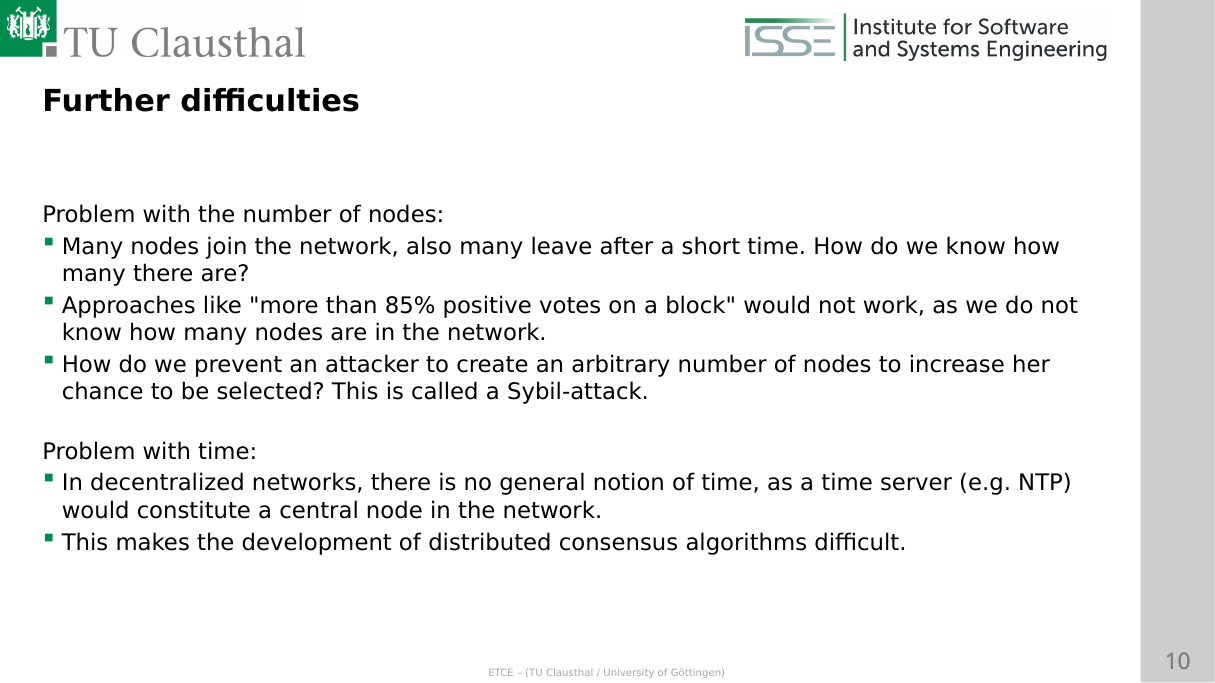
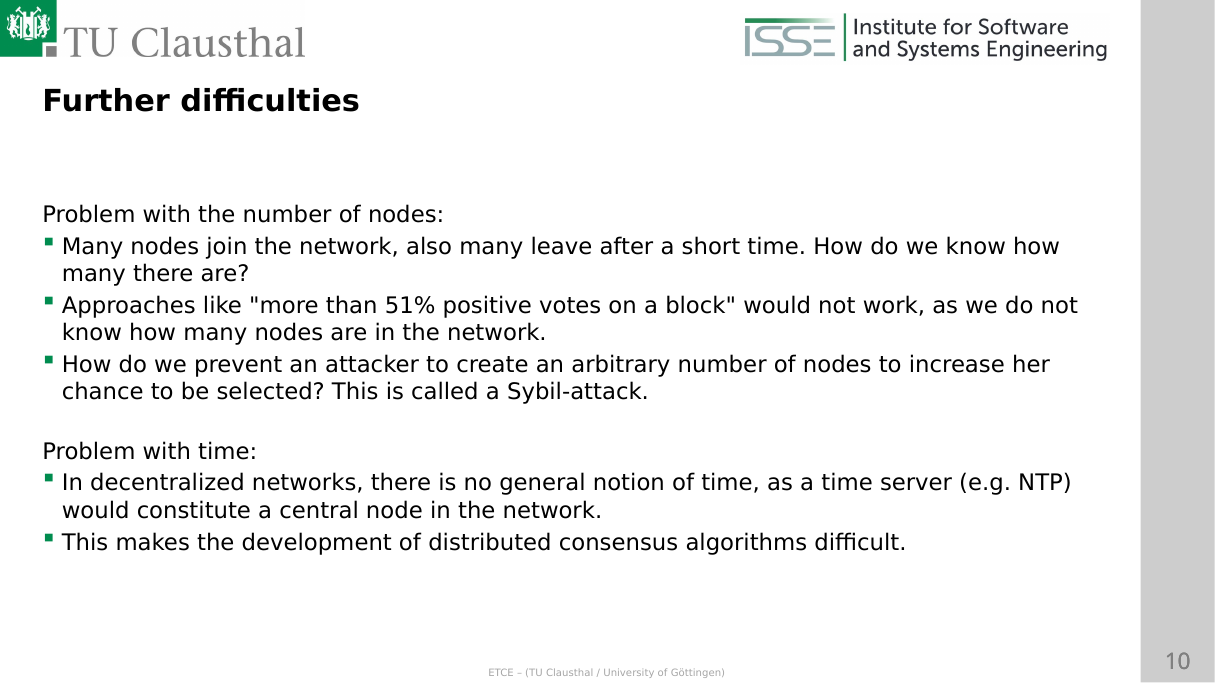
85%: 85% -> 51%
